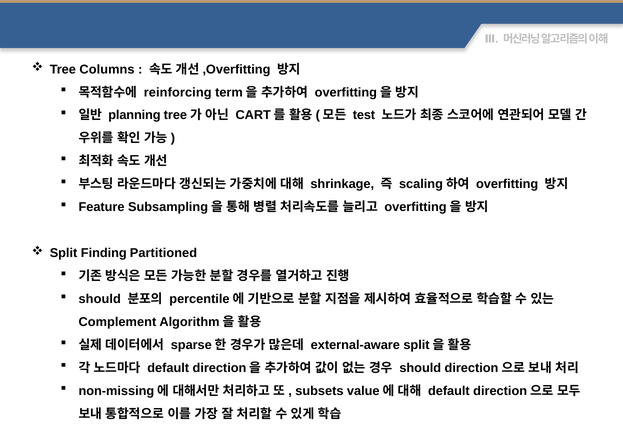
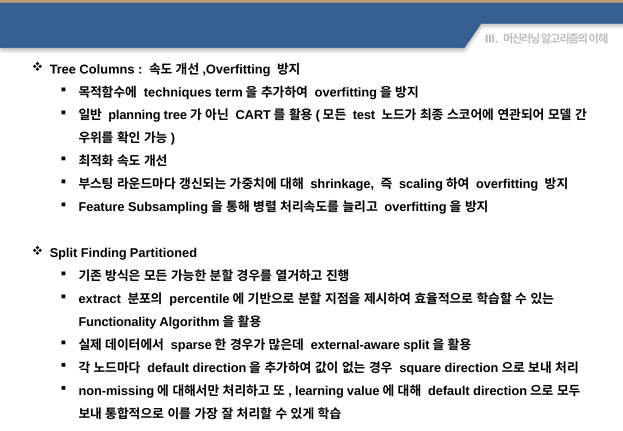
reinforcing: reinforcing -> techniques
should at (100, 299): should -> extract
Complement: Complement -> Functionality
should at (420, 368): should -> square
subsets: subsets -> learning
